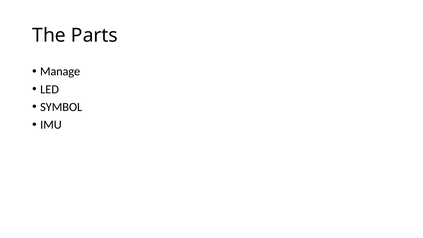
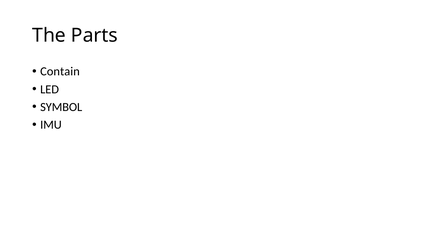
Manage: Manage -> Contain
